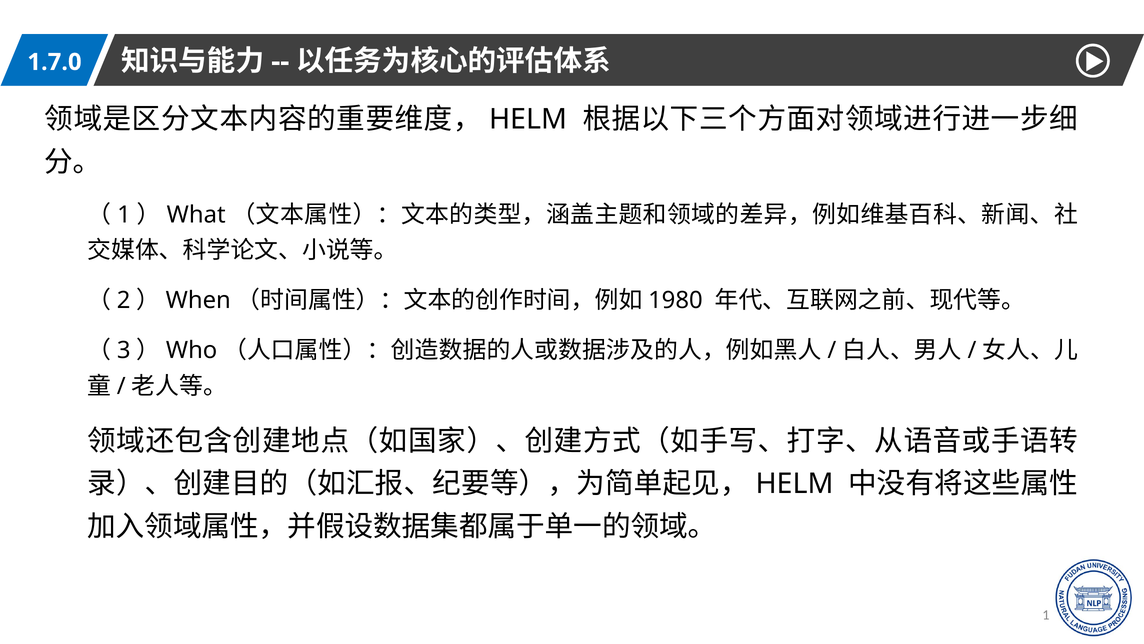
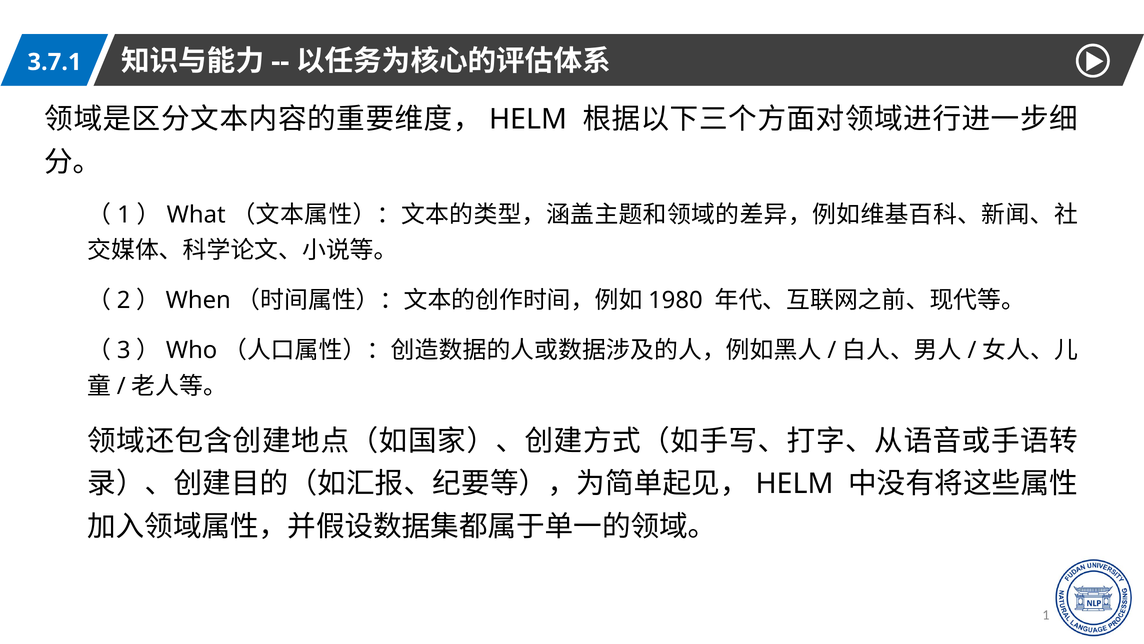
1.7.0: 1.7.0 -> 3.7.1
